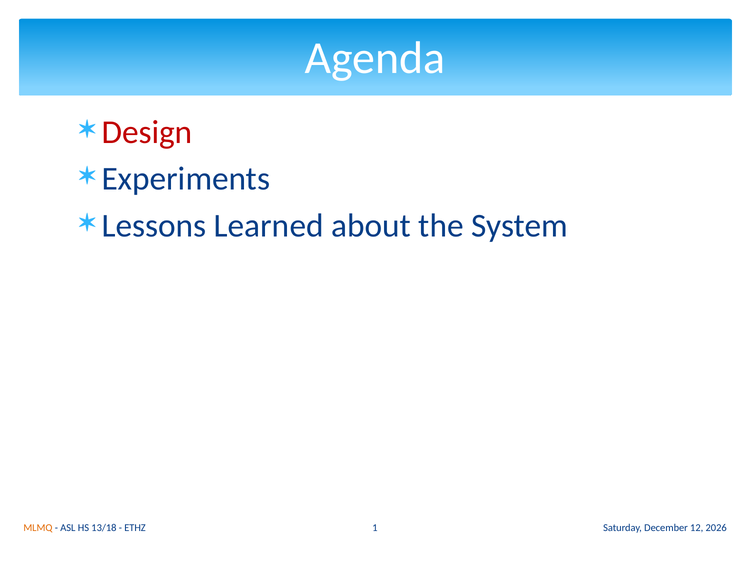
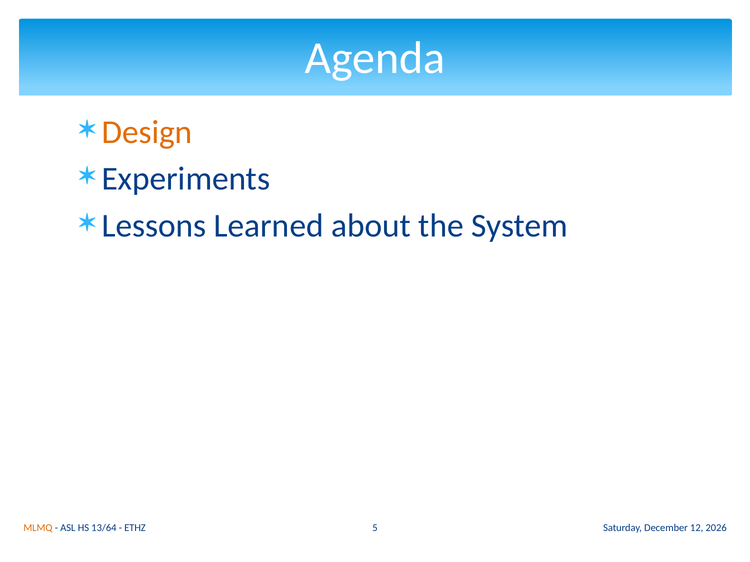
Design colour: red -> orange
13/18: 13/18 -> 13/64
1: 1 -> 5
